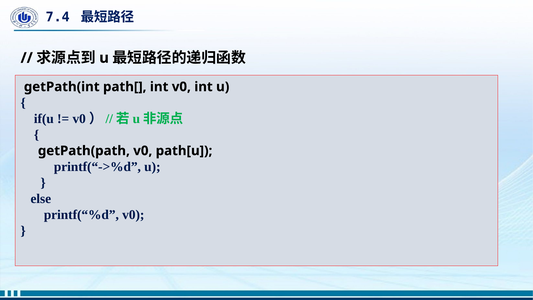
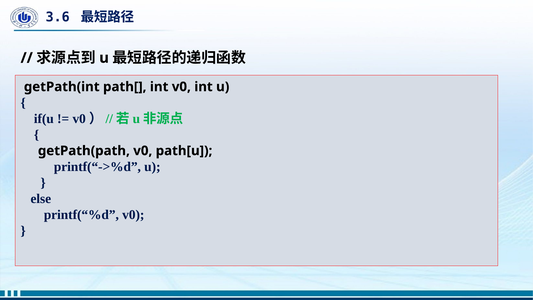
7.4: 7.4 -> 3.6
